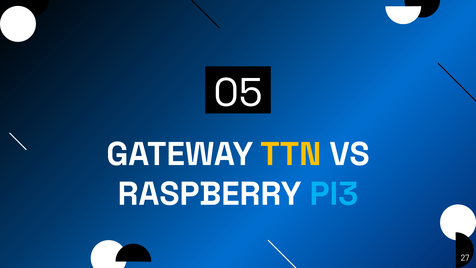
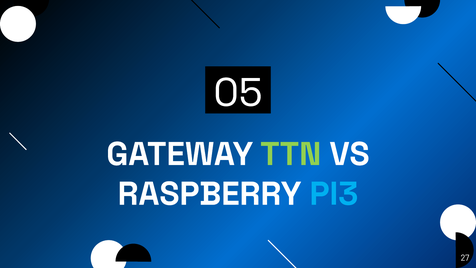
TTN colour: yellow -> light green
